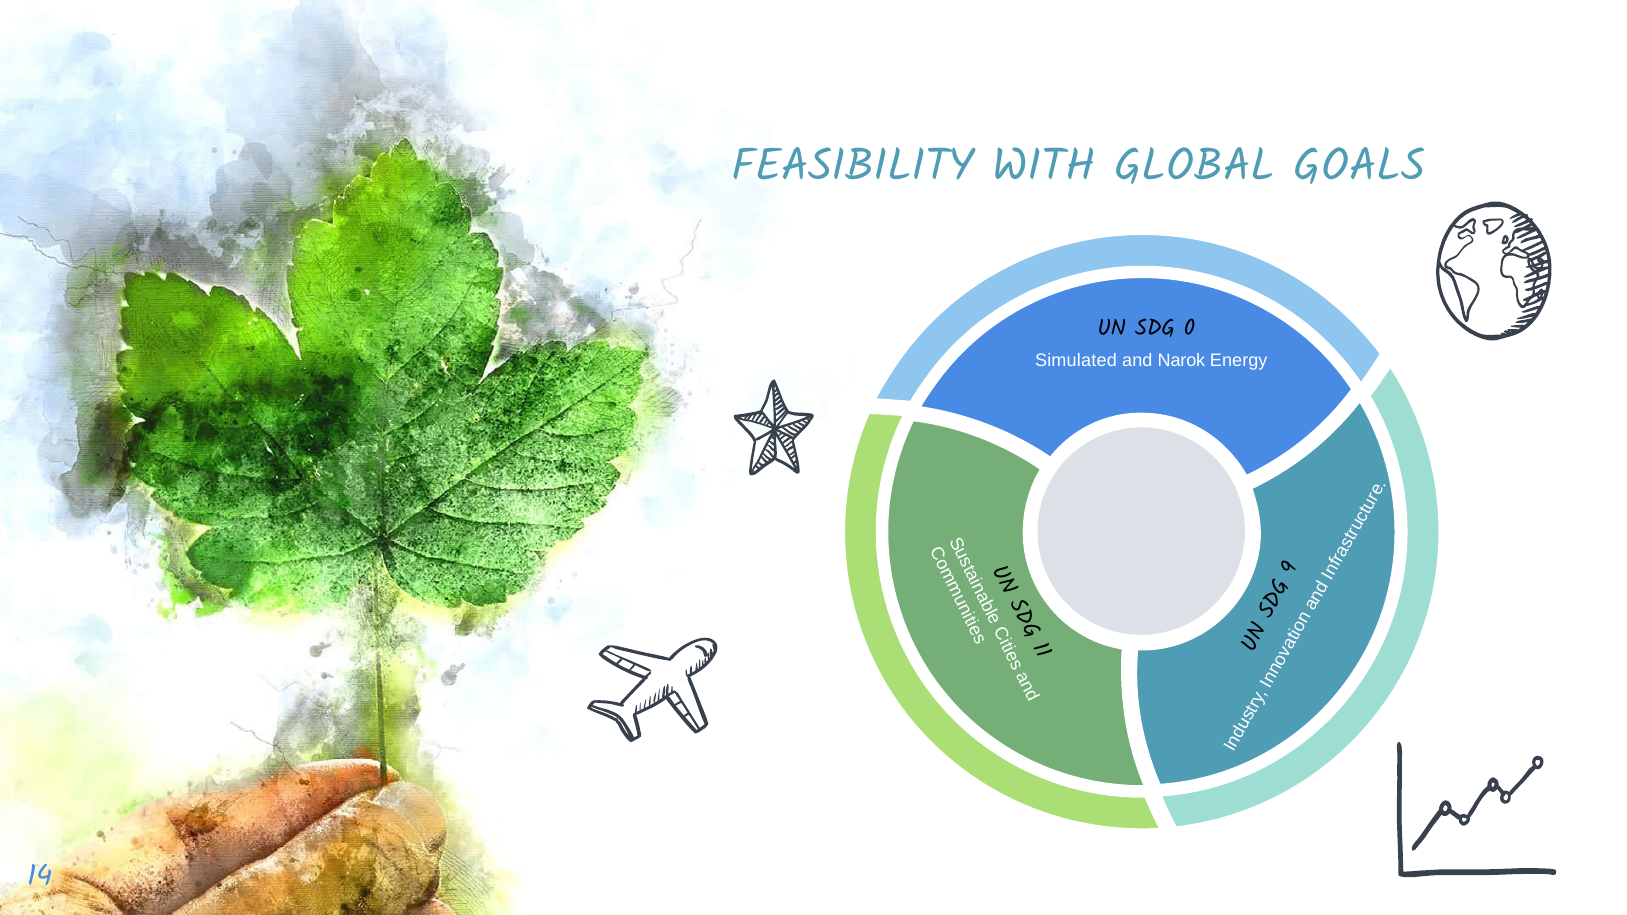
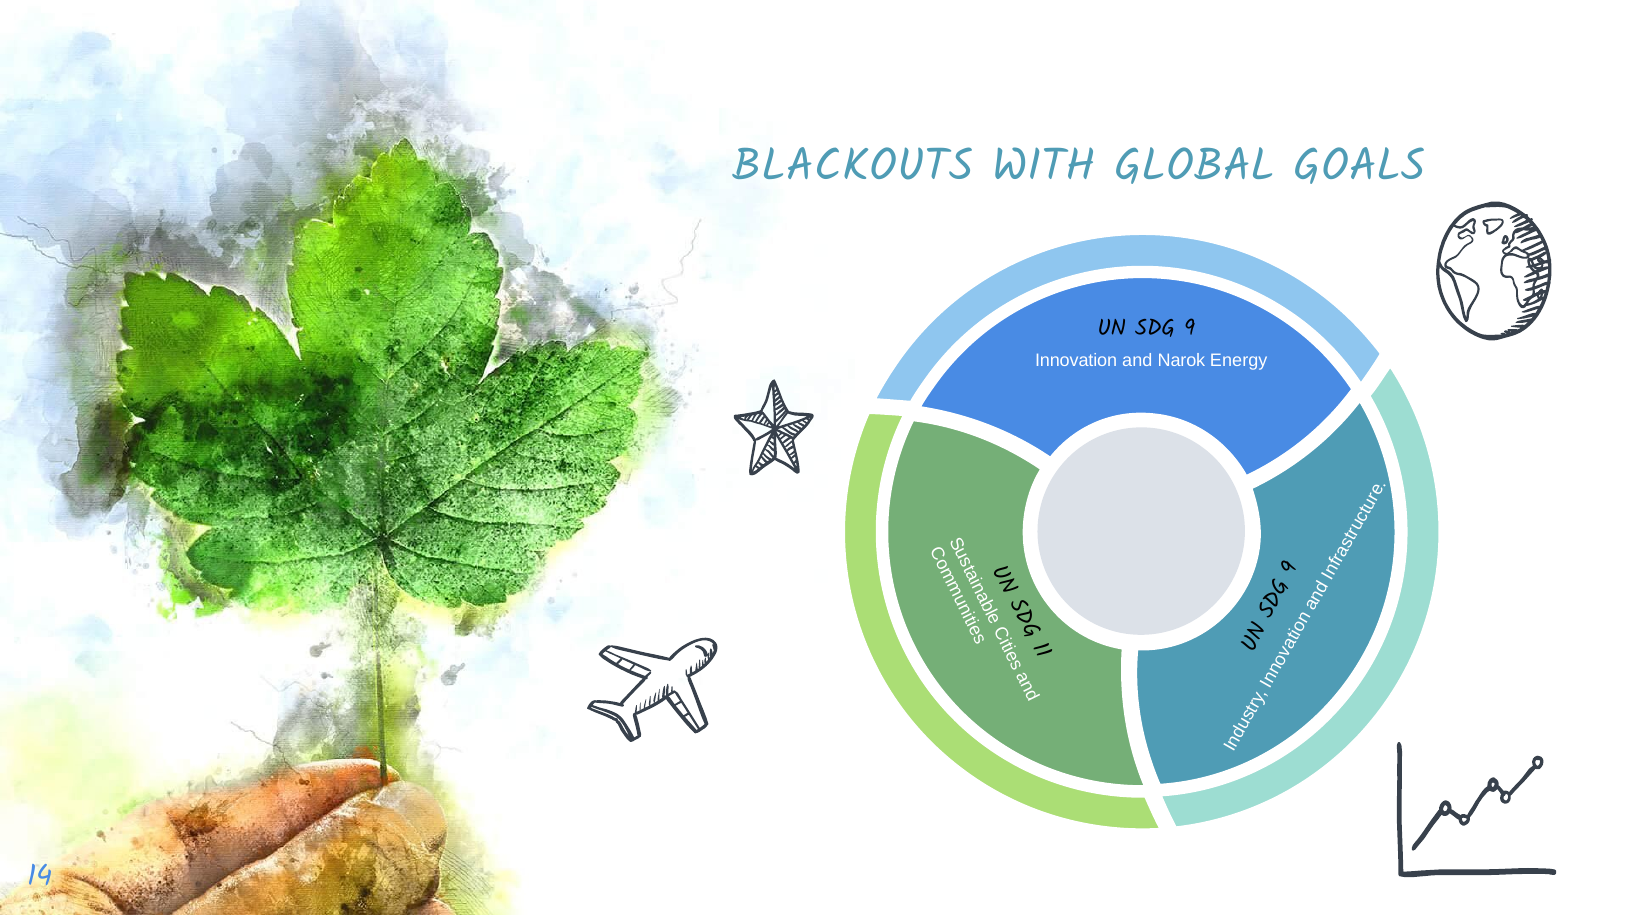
FEASIBILITY: FEASIBILITY -> BLACKOUTS
SDG 0: 0 -> 9
Simulated: Simulated -> Innovation
